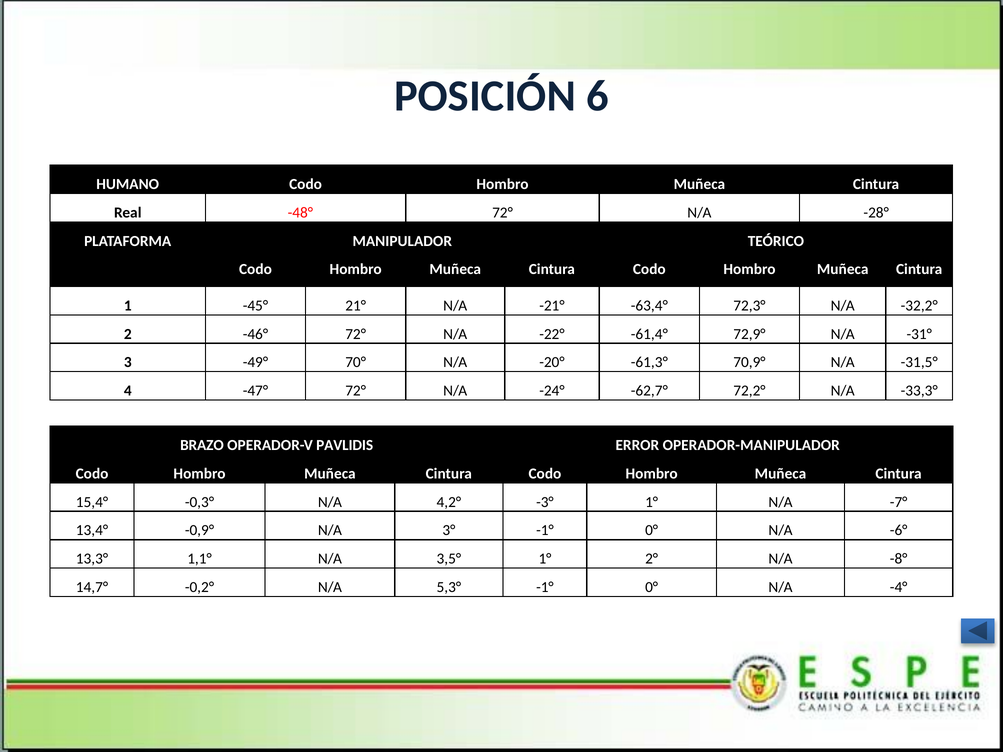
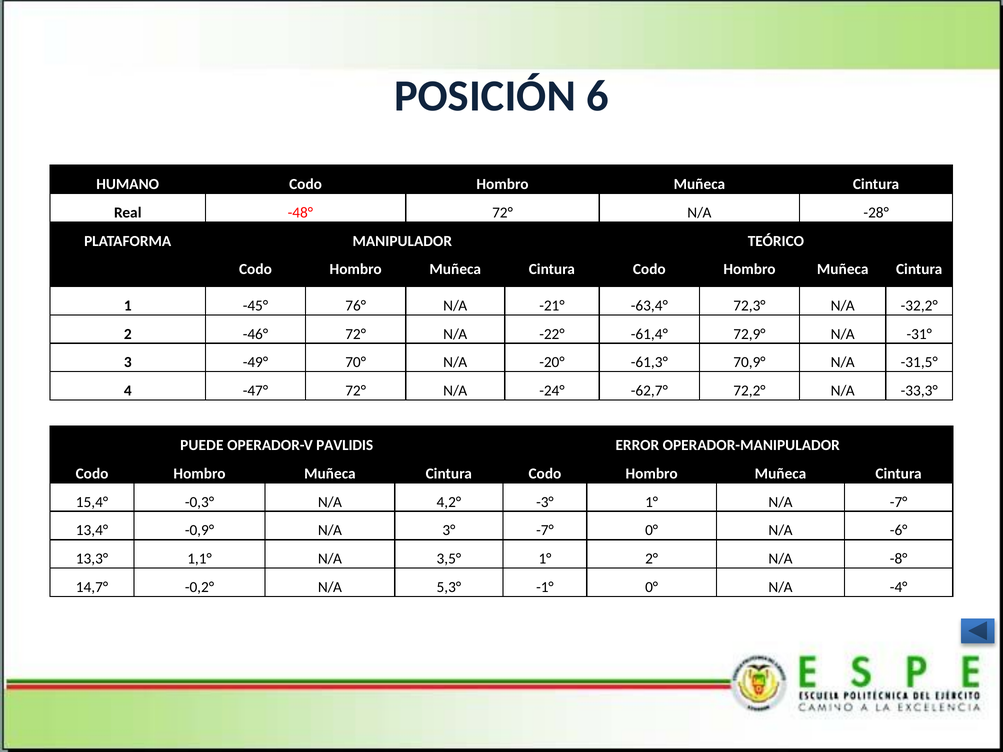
21°: 21° -> 76°
BRAZO: BRAZO -> PUEDE
3° -1°: -1° -> -7°
